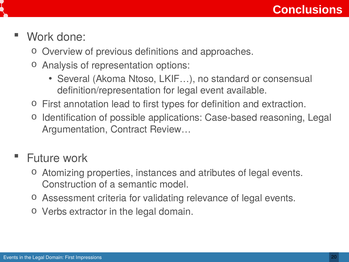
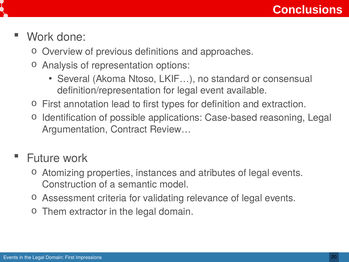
Verbs: Verbs -> Them
